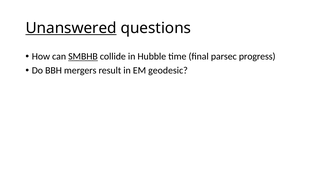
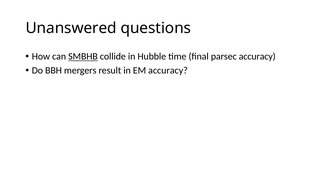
Unanswered underline: present -> none
parsec progress: progress -> accuracy
EM geodesic: geodesic -> accuracy
